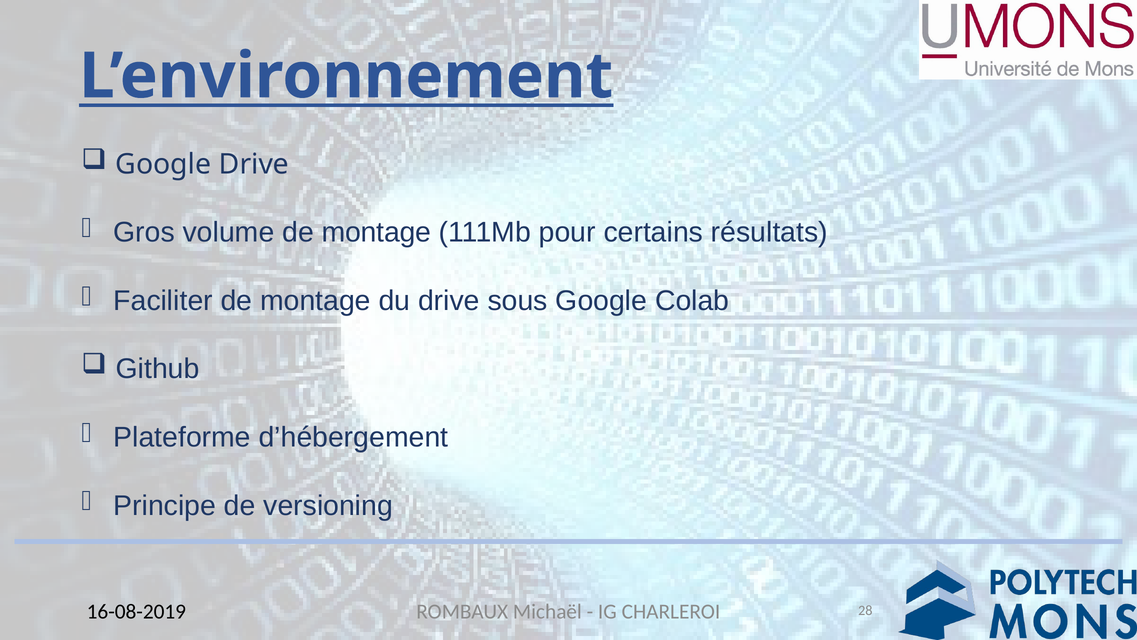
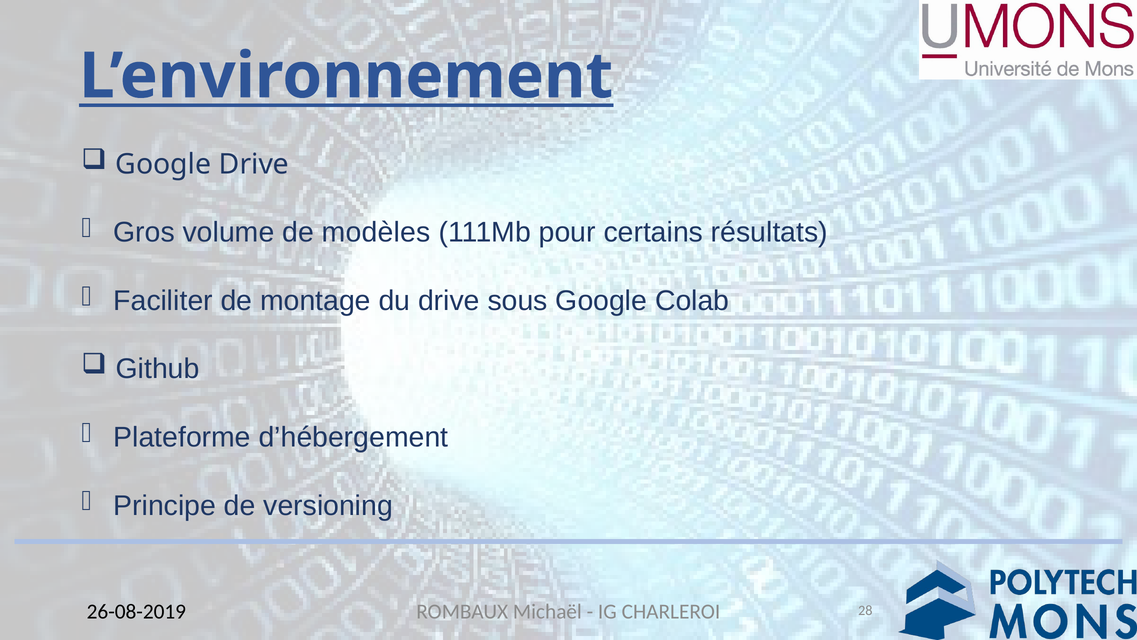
volume de montage: montage -> modèles
16-08-2019: 16-08-2019 -> 26-08-2019
